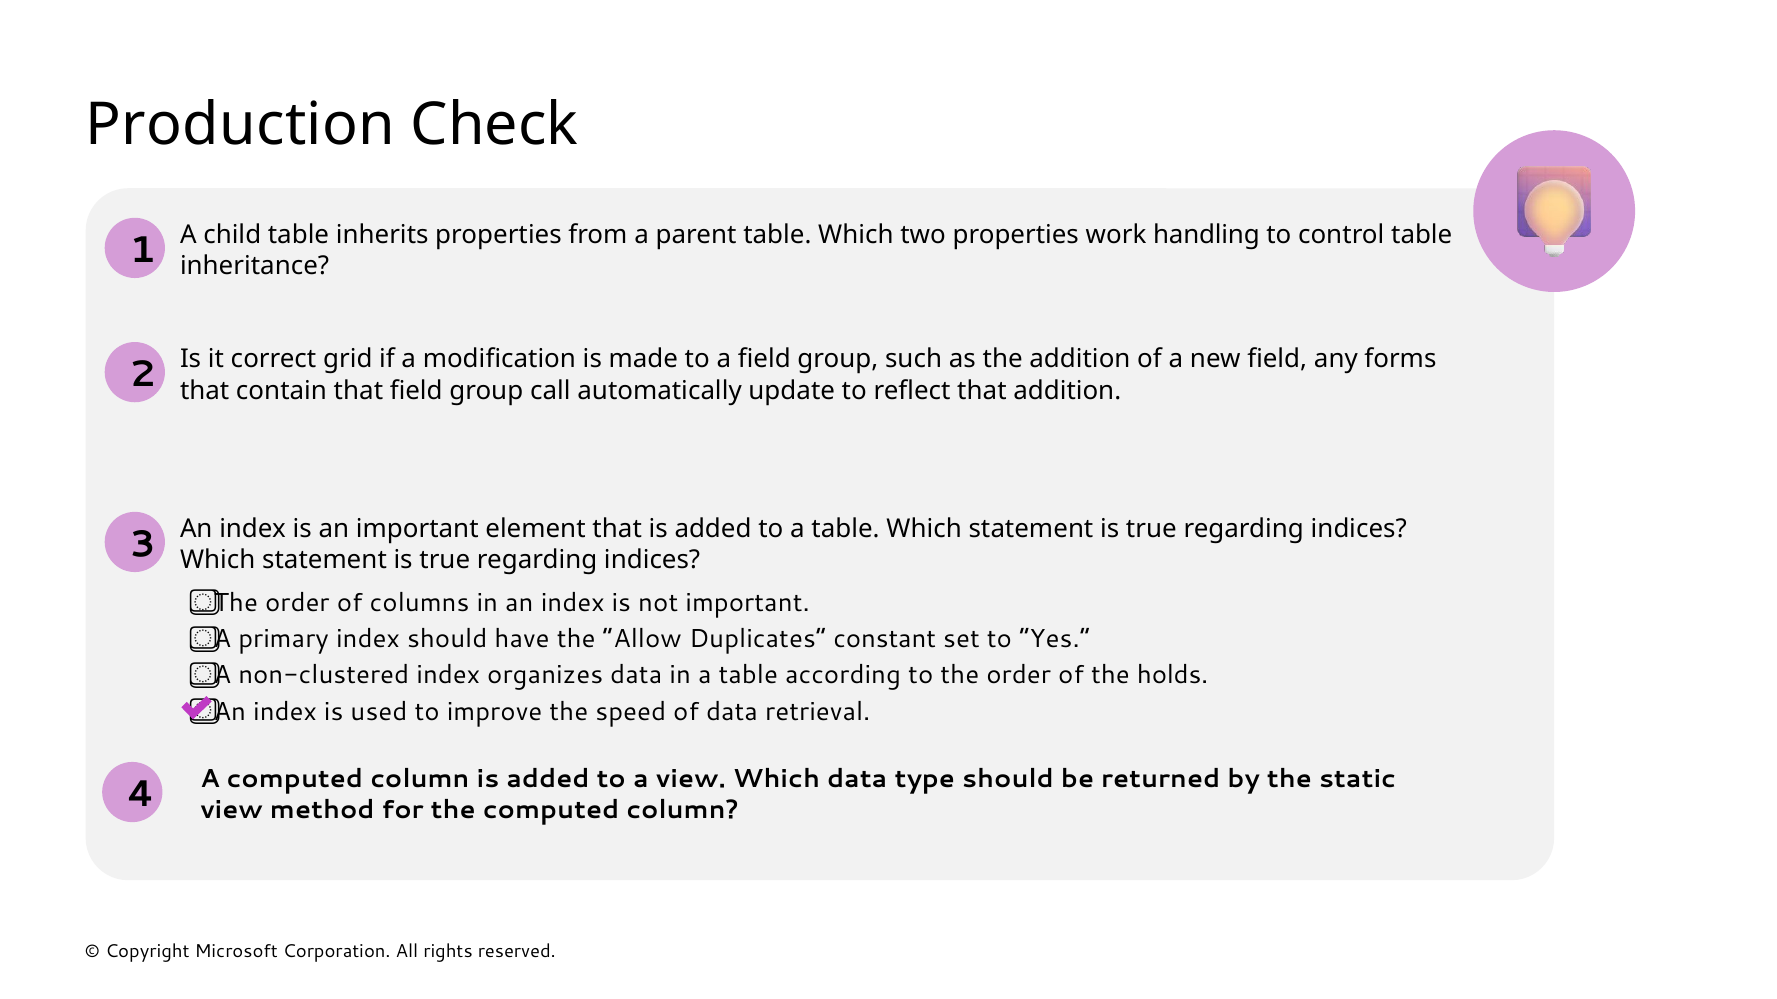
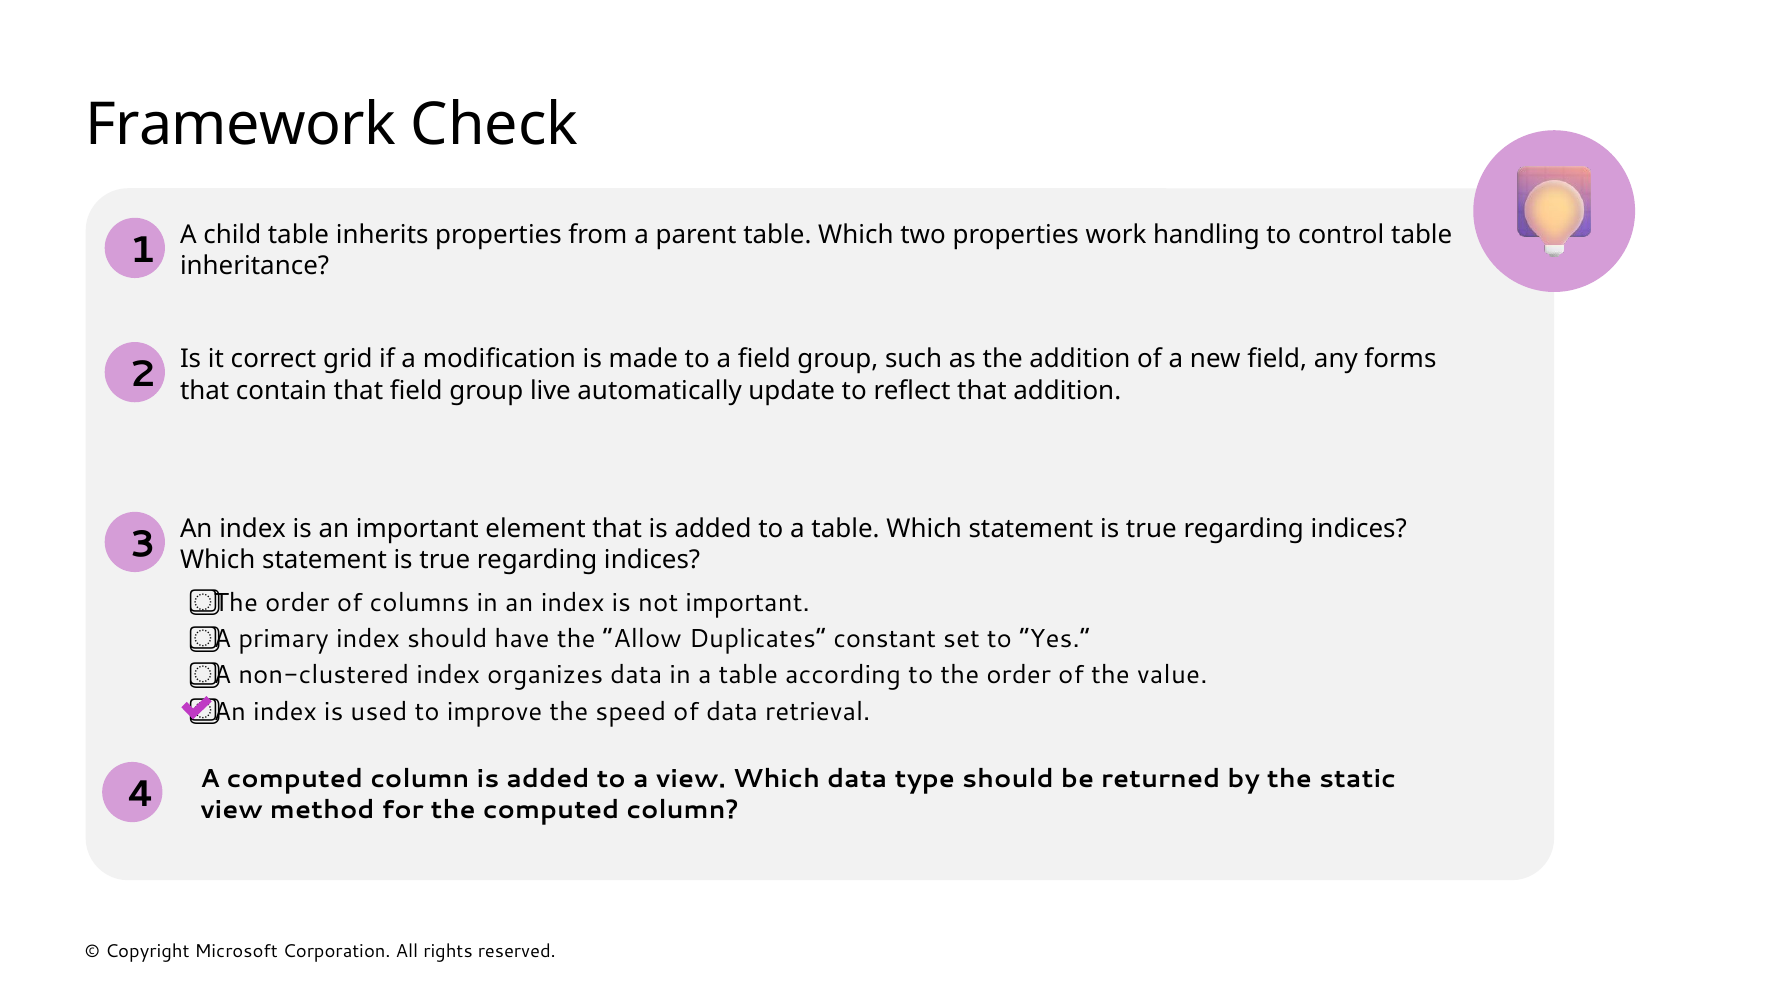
Production: Production -> Framework
call: call -> live
holds: holds -> value
